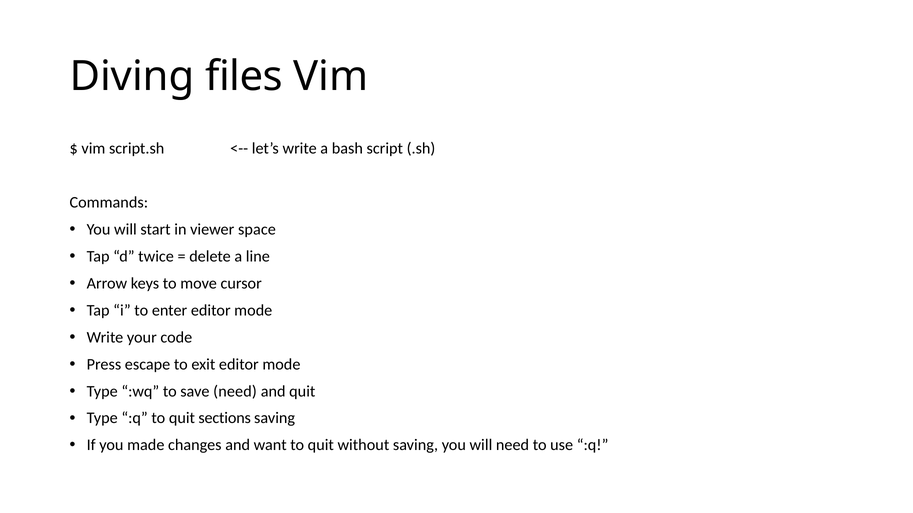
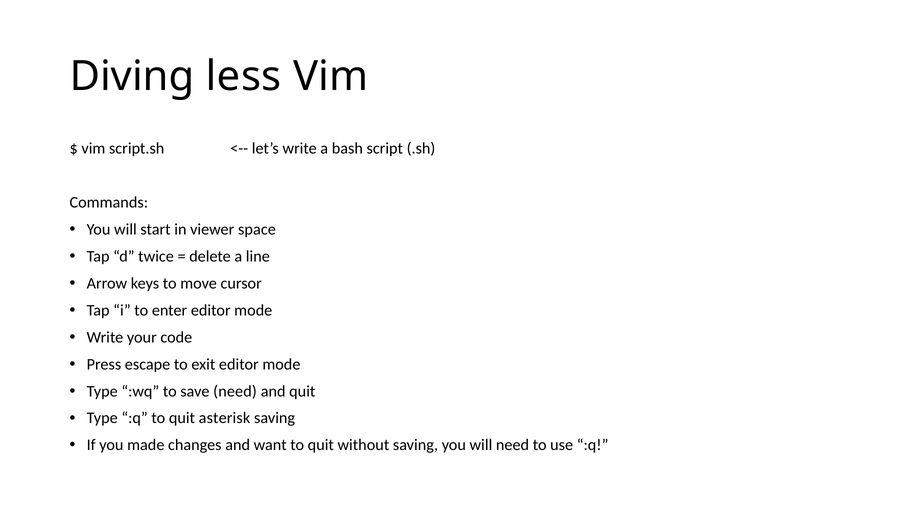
files: files -> less
sections: sections -> asterisk
